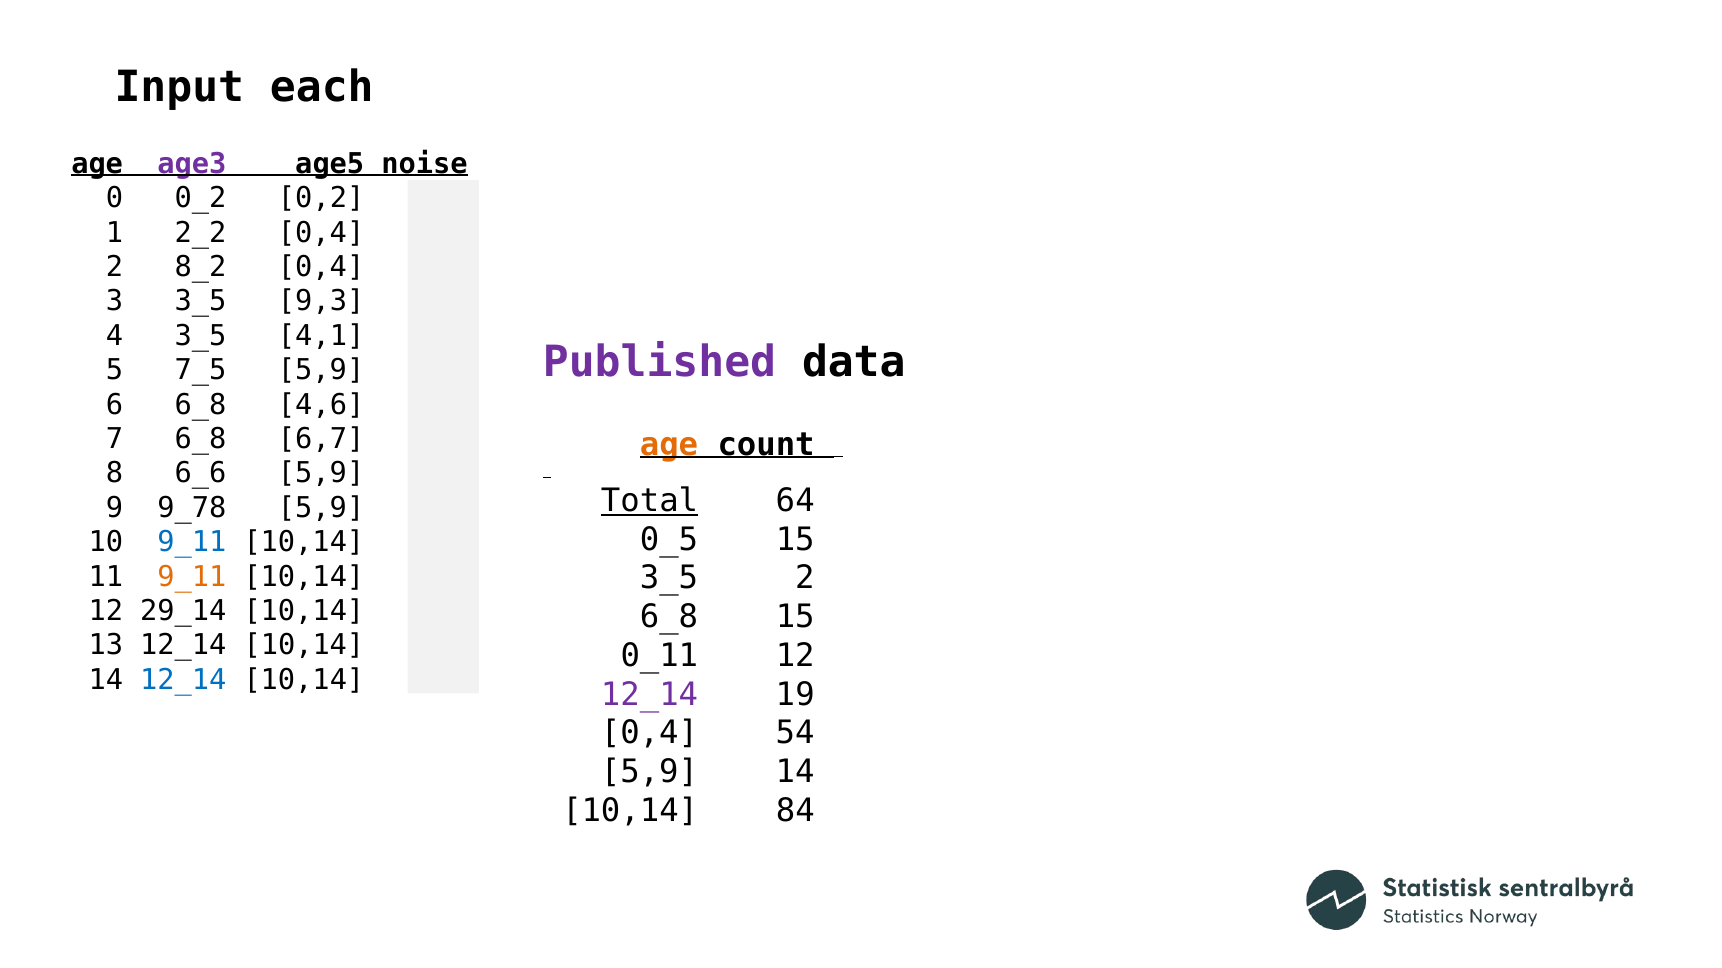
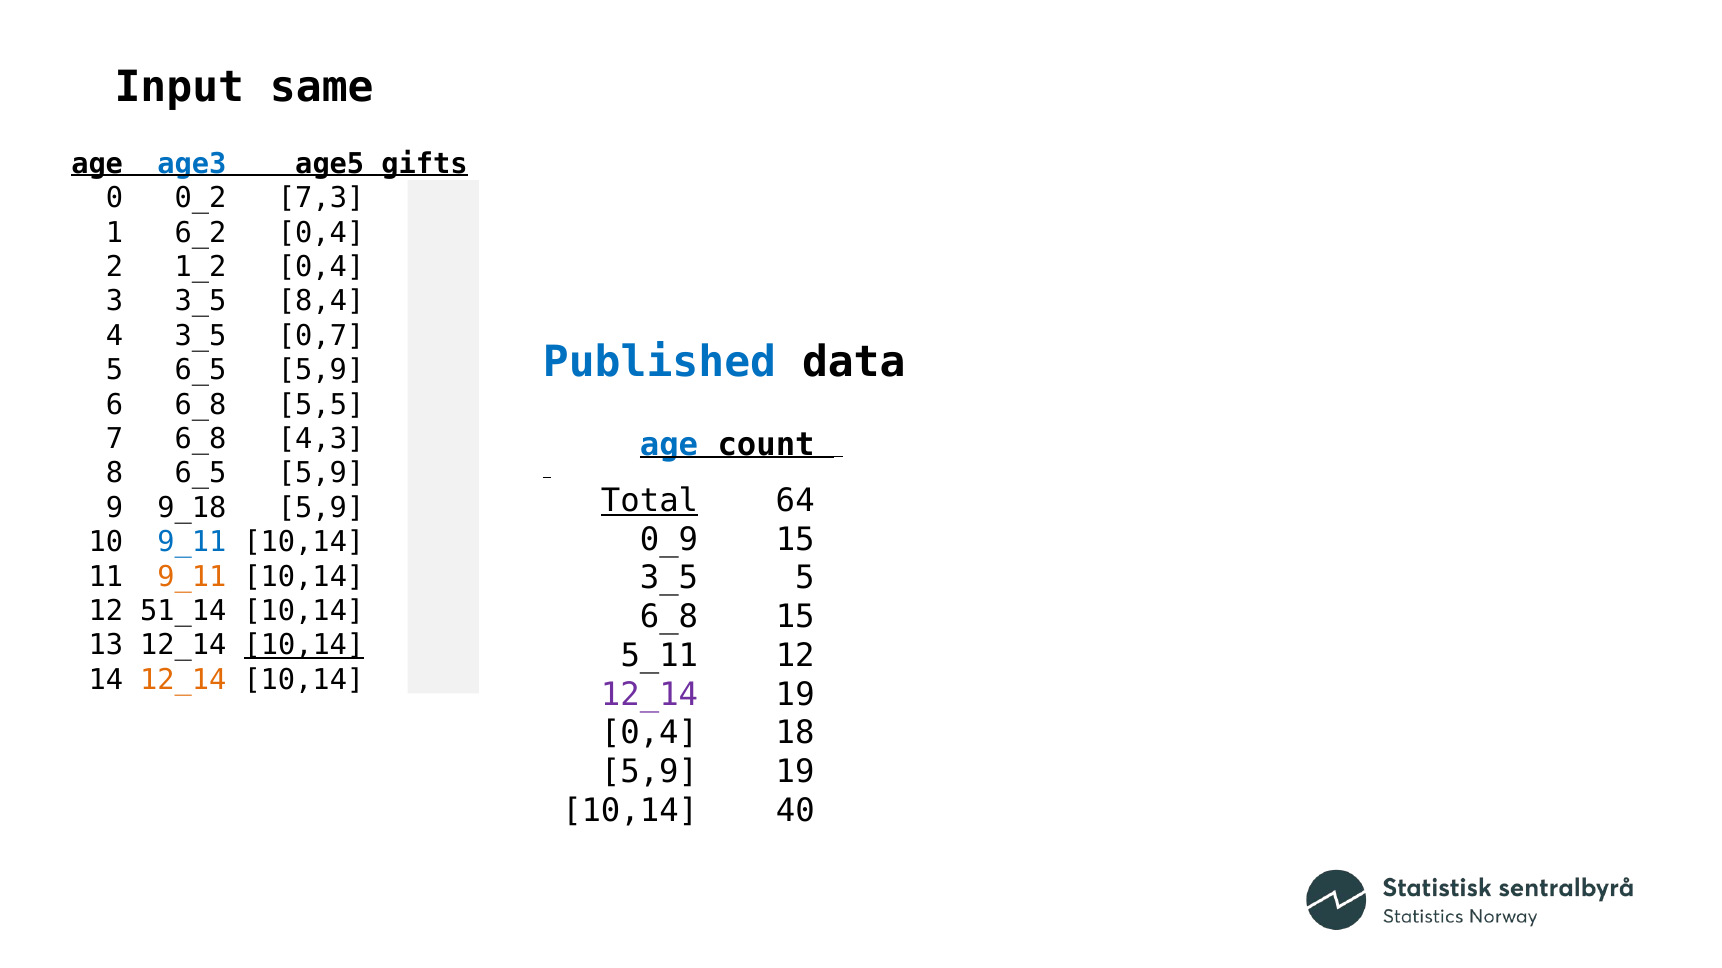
each: each -> same
age3 colour: purple -> blue
noise: noise -> gifts
0,2: 0,2 -> 7,3
2_2: 2_2 -> 6_2
8_2: 8_2 -> 1_2
9,3: 9,3 -> 8,4
4,1: 4,1 -> 0,7
Published colour: purple -> blue
5 7_5: 7_5 -> 6_5
4,6: 4,6 -> 5,5
6,7: 6,7 -> 4,3
age at (669, 445) colour: orange -> blue
8 6_6: 6_6 -> 6_5
9_78: 9_78 -> 9_18
0_5: 0_5 -> 0_9
3_5 2: 2 -> 5
29_14: 29_14 -> 51_14
10,14 at (304, 646) underline: none -> present
0_11: 0_11 -> 5_11
12_14 at (183, 680) colour: blue -> orange
54: 54 -> 18
5,9 14: 14 -> 19
84: 84 -> 40
